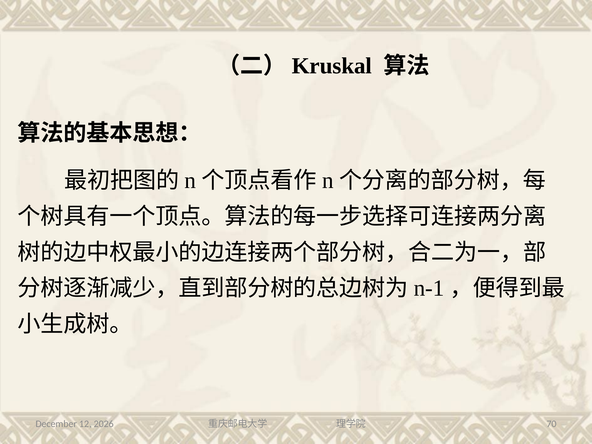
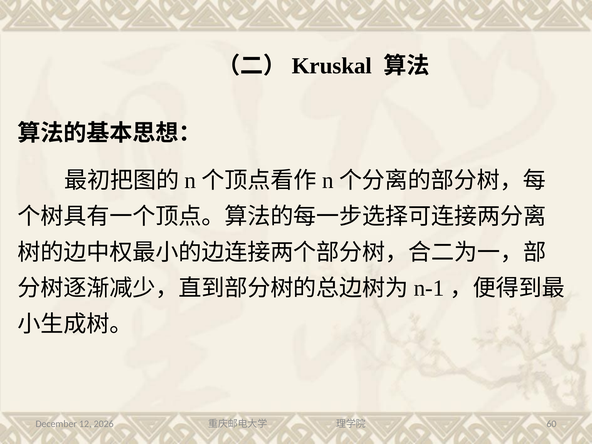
70: 70 -> 60
